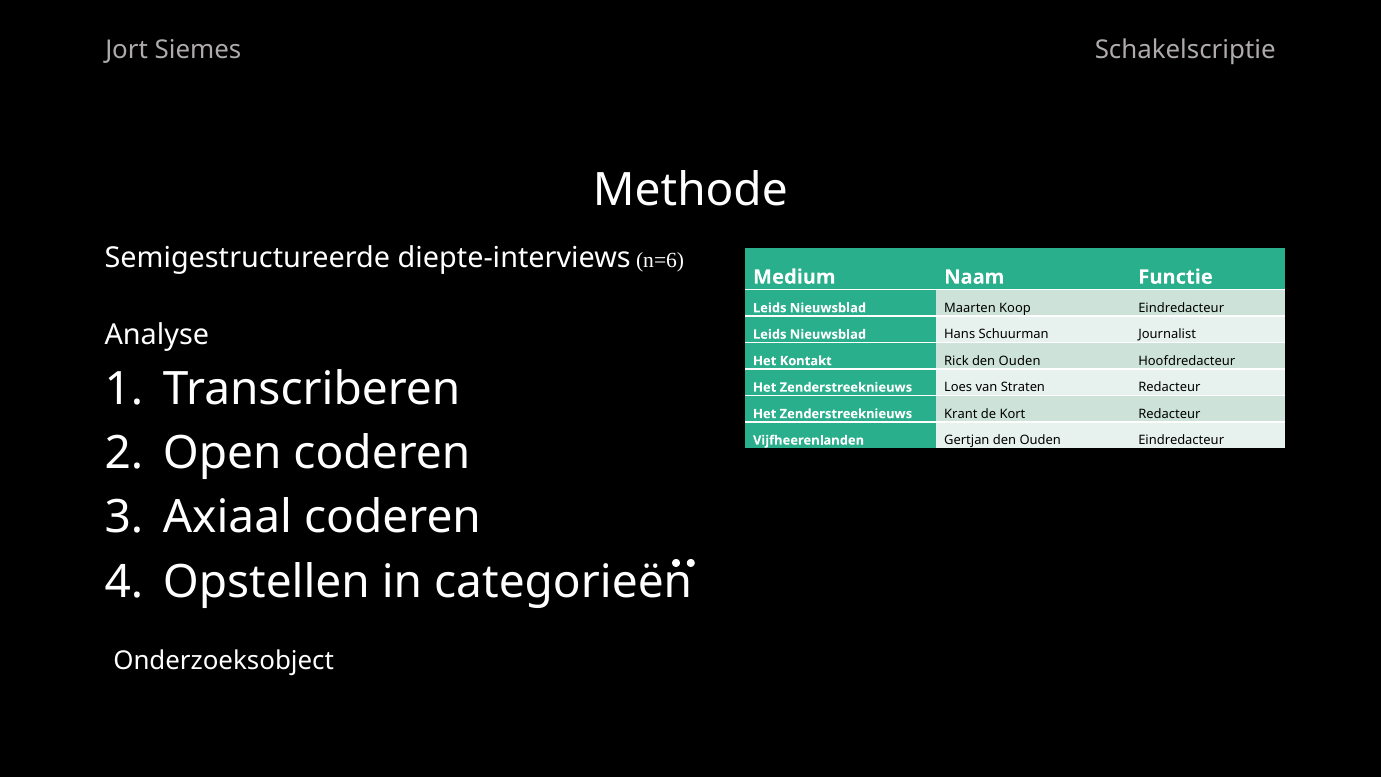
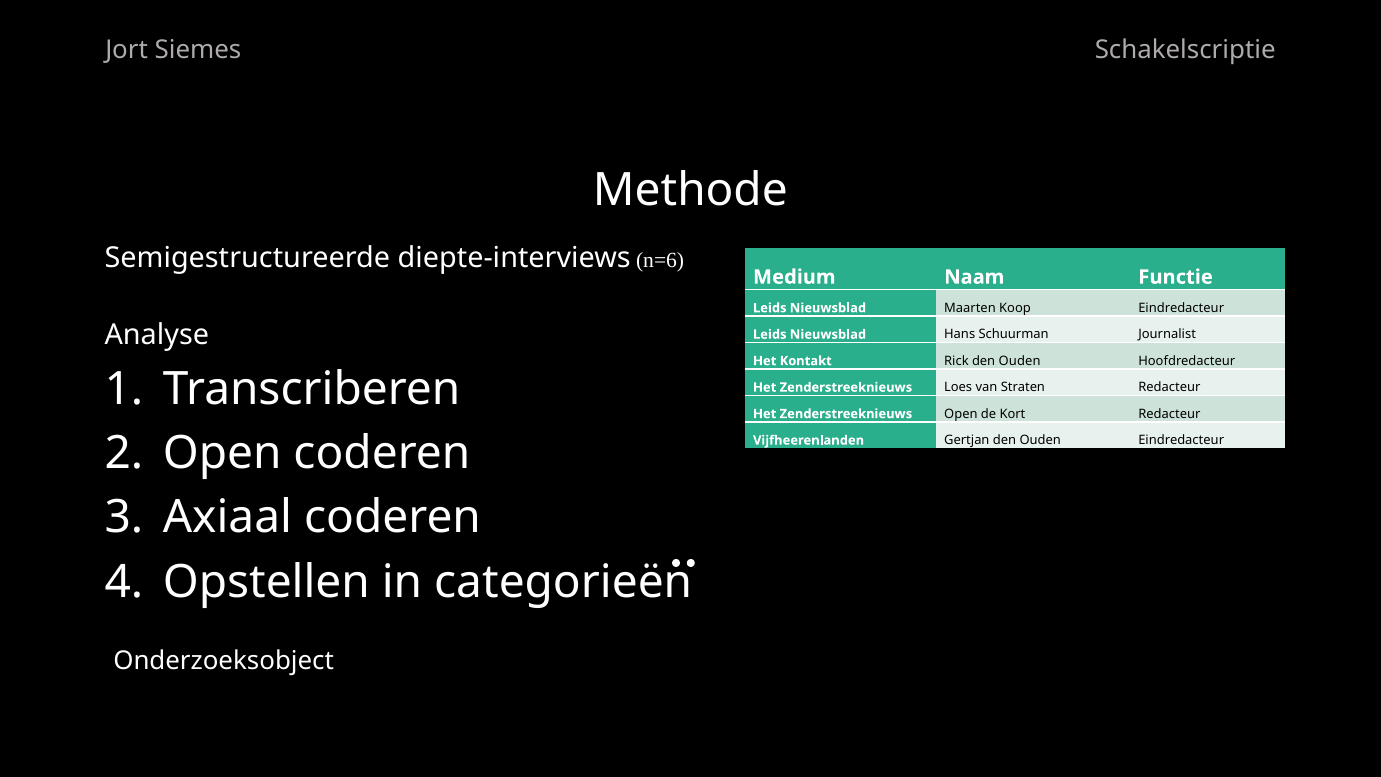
Krant at (961, 414): Krant -> Open
